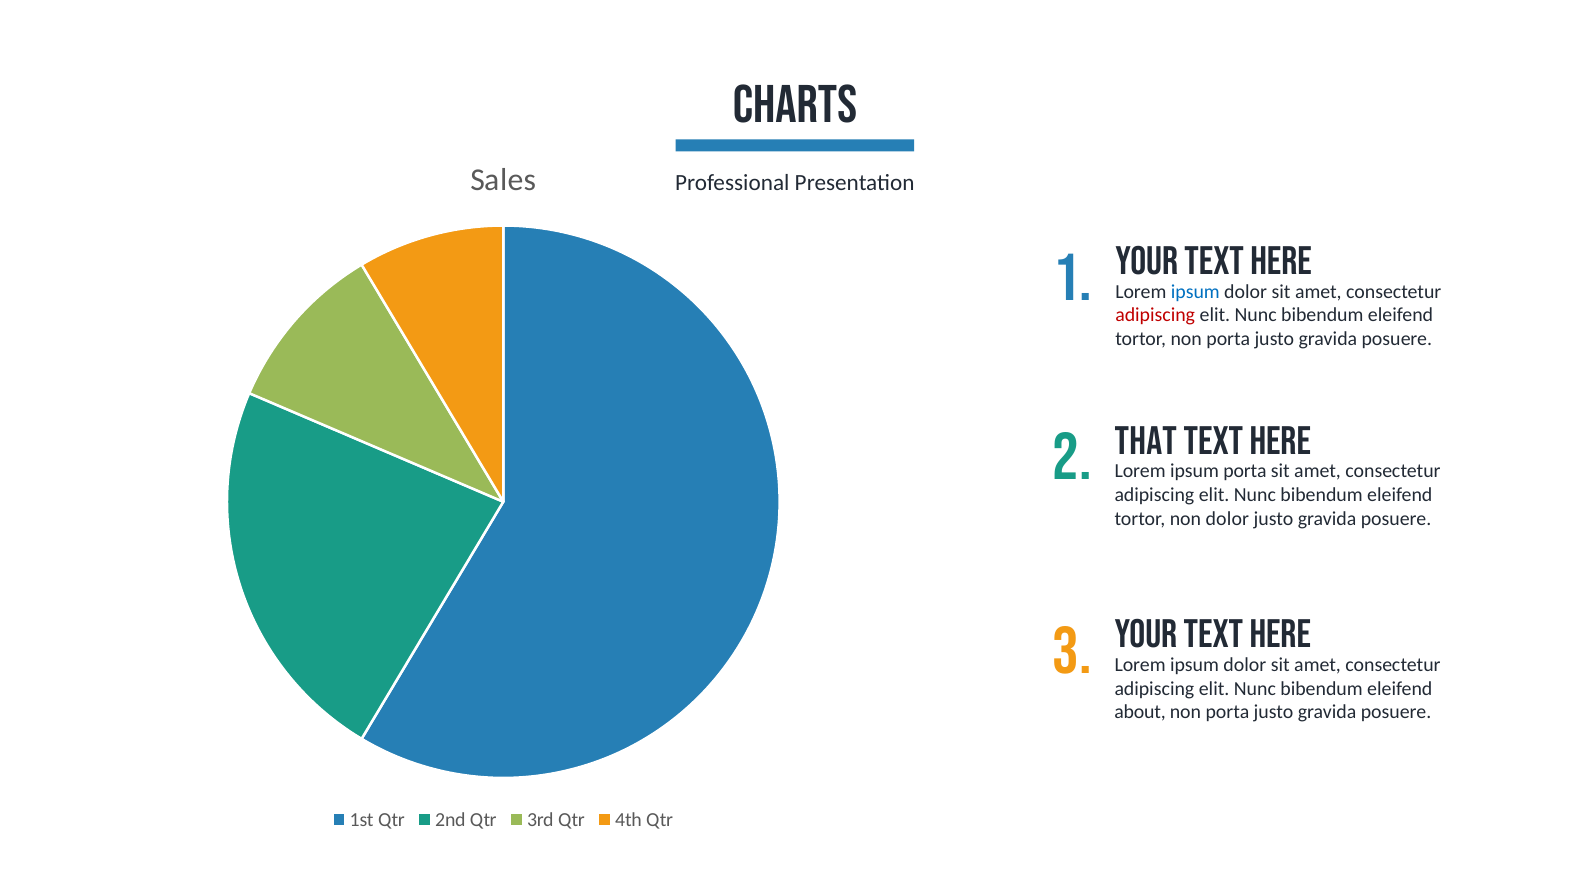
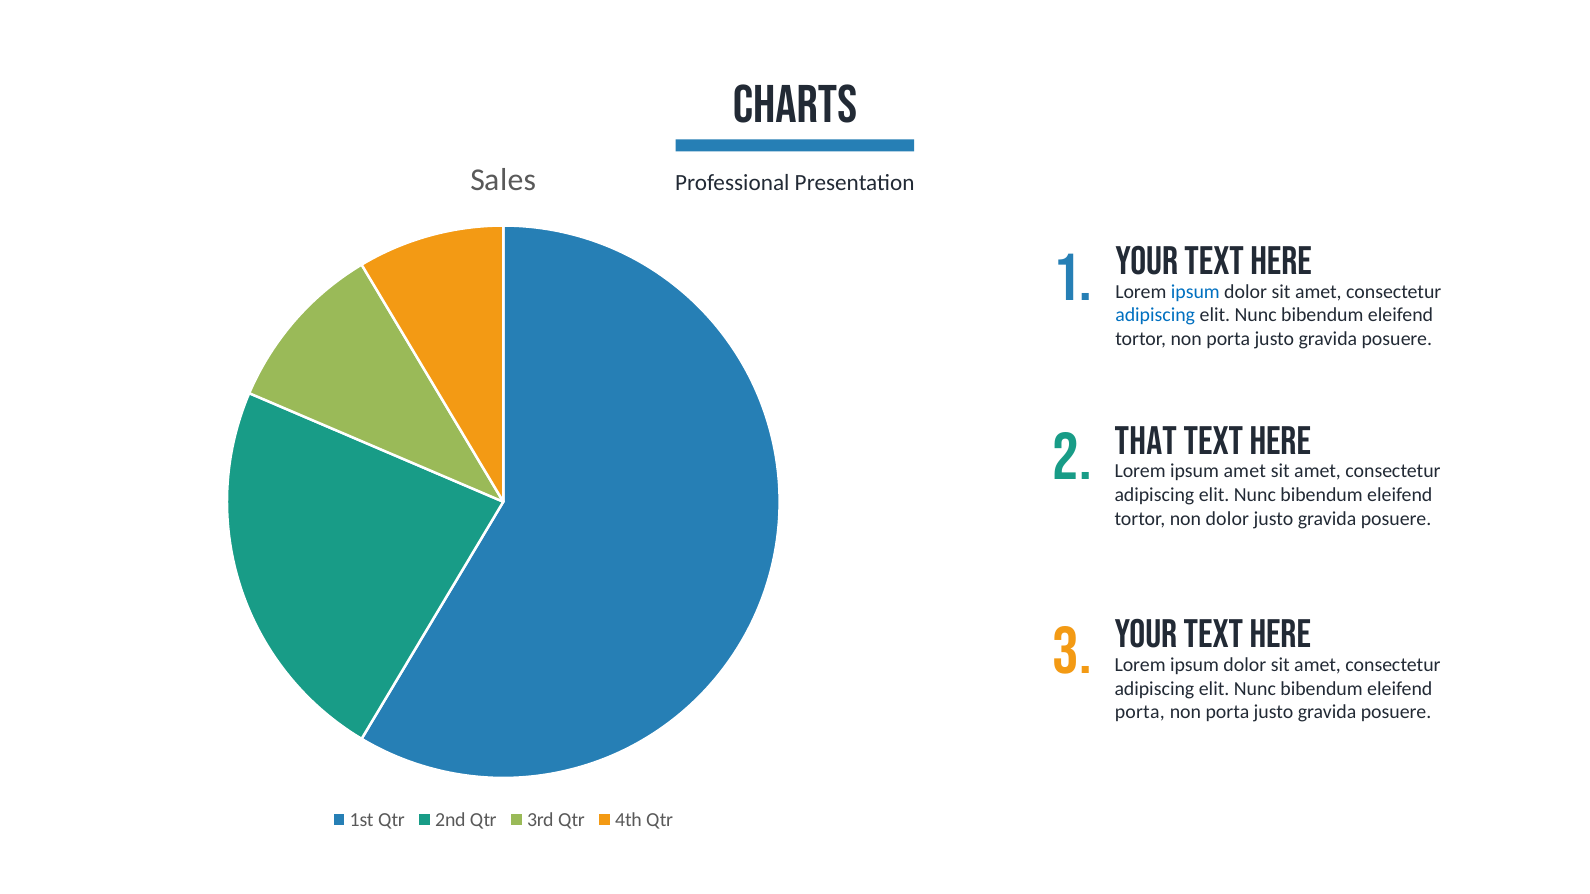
adipiscing at (1155, 316) colour: red -> blue
ipsum porta: porta -> amet
about at (1140, 713): about -> porta
